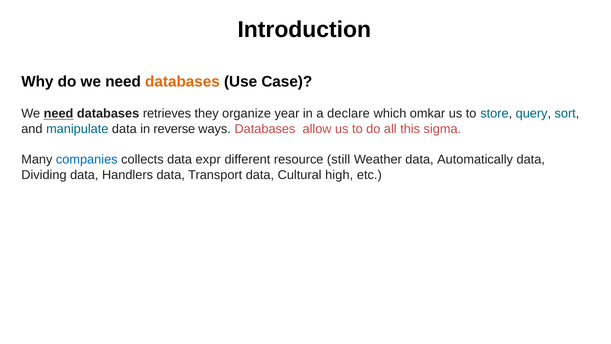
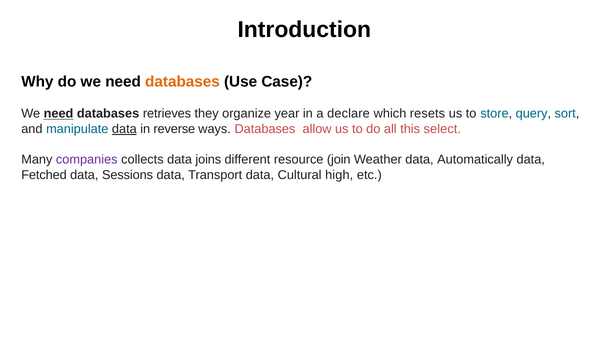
omkar: omkar -> resets
data at (124, 129) underline: none -> present
sigma: sigma -> select
companies colour: blue -> purple
expr: expr -> joins
still: still -> join
Dividing: Dividing -> Fetched
Handlers: Handlers -> Sessions
